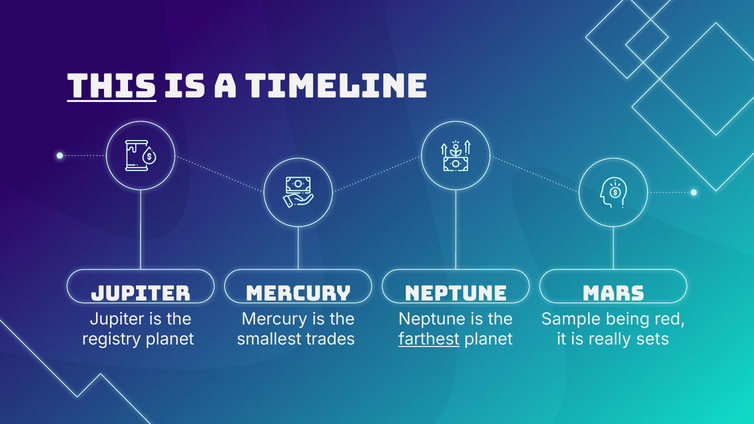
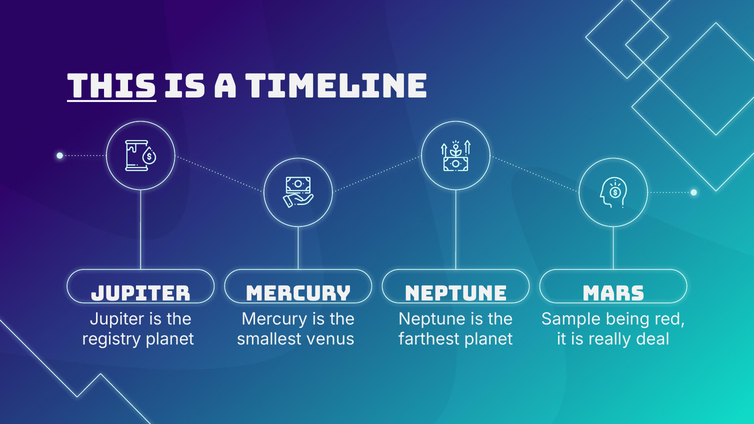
trades: trades -> venus
farthest underline: present -> none
sets: sets -> deal
